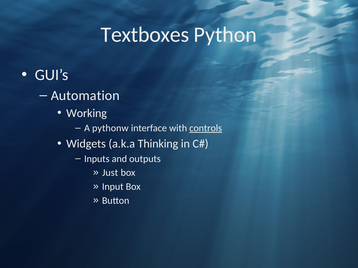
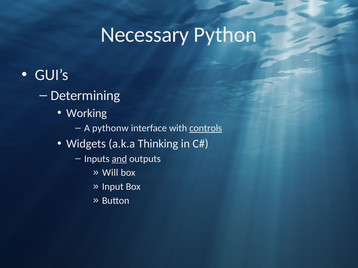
Textboxes: Textboxes -> Necessary
Automation: Automation -> Determining
and underline: none -> present
Just: Just -> Will
